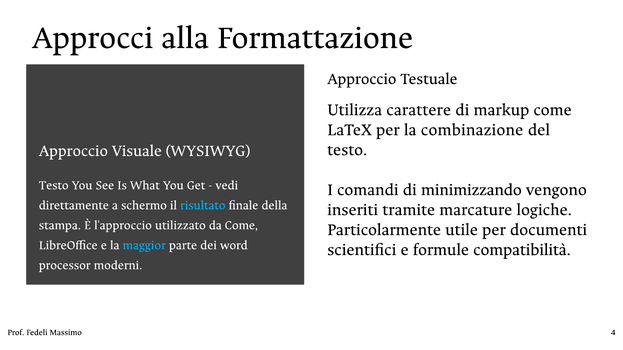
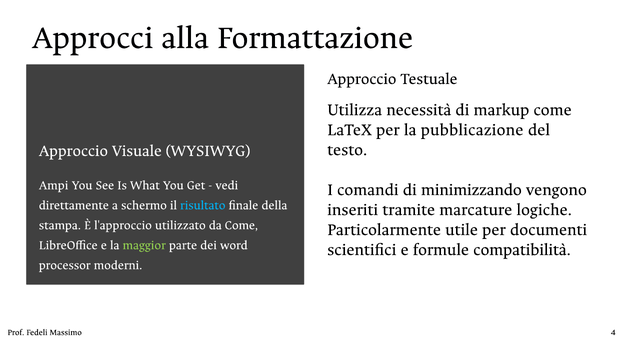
carattere: carattere -> necessità
combinazione: combinazione -> pubblicazione
Testo at (54, 185): Testo -> Ampi
maggior colour: light blue -> light green
